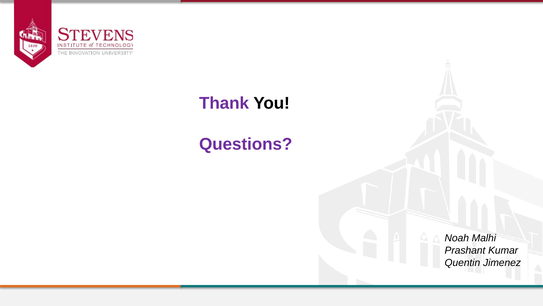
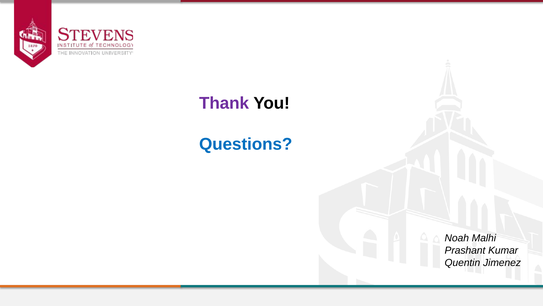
Questions colour: purple -> blue
